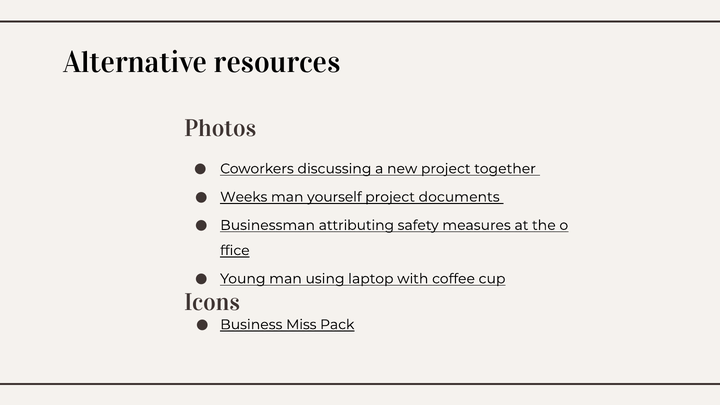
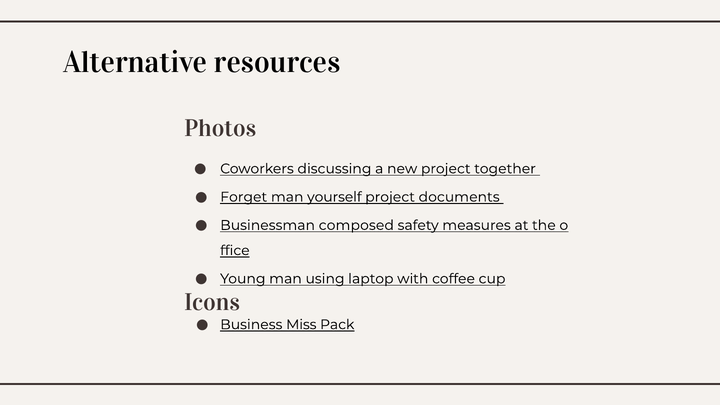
Weeks: Weeks -> Forget
attributing: attributing -> composed
